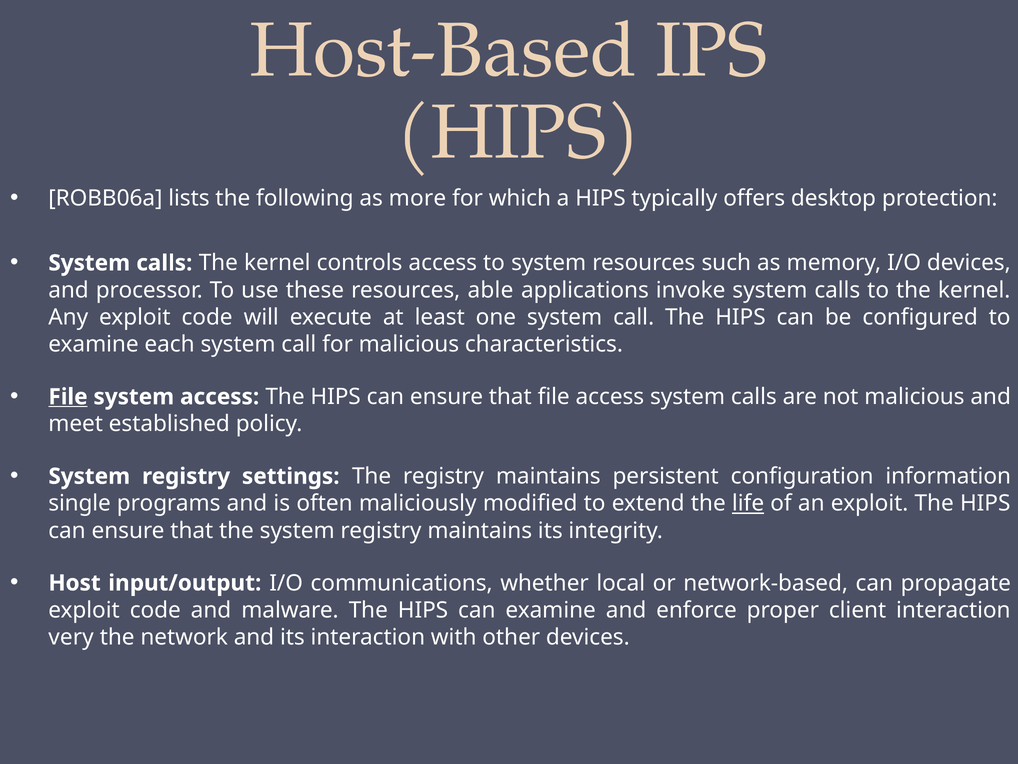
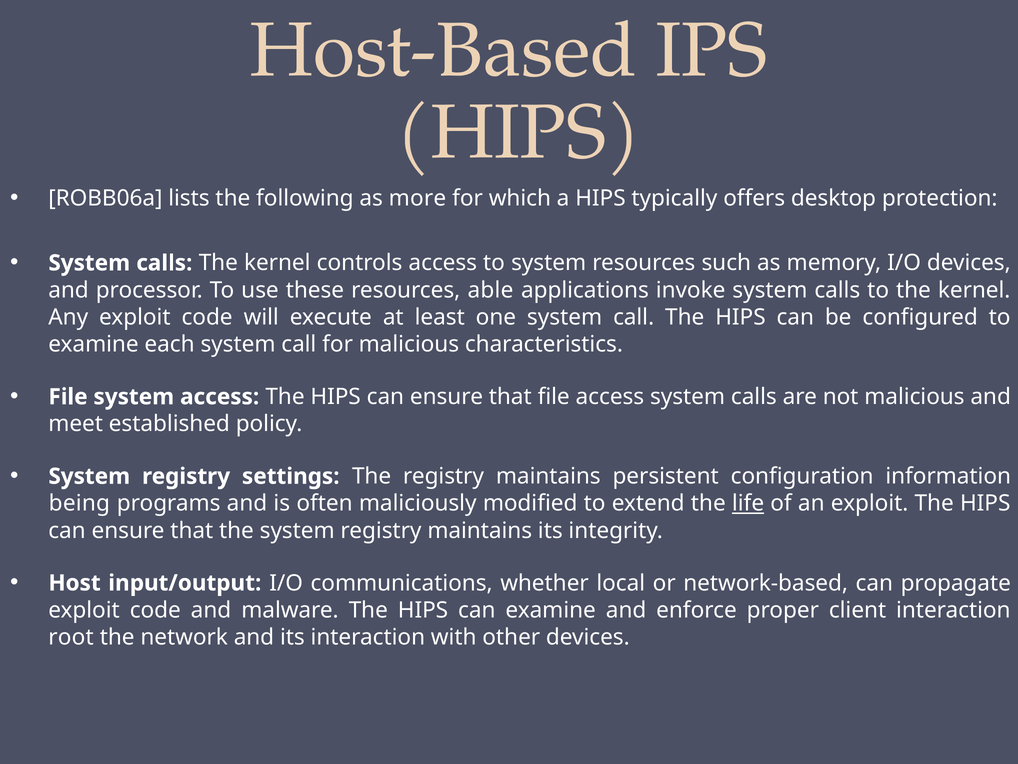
File at (68, 397) underline: present -> none
single: single -> being
very: very -> root
